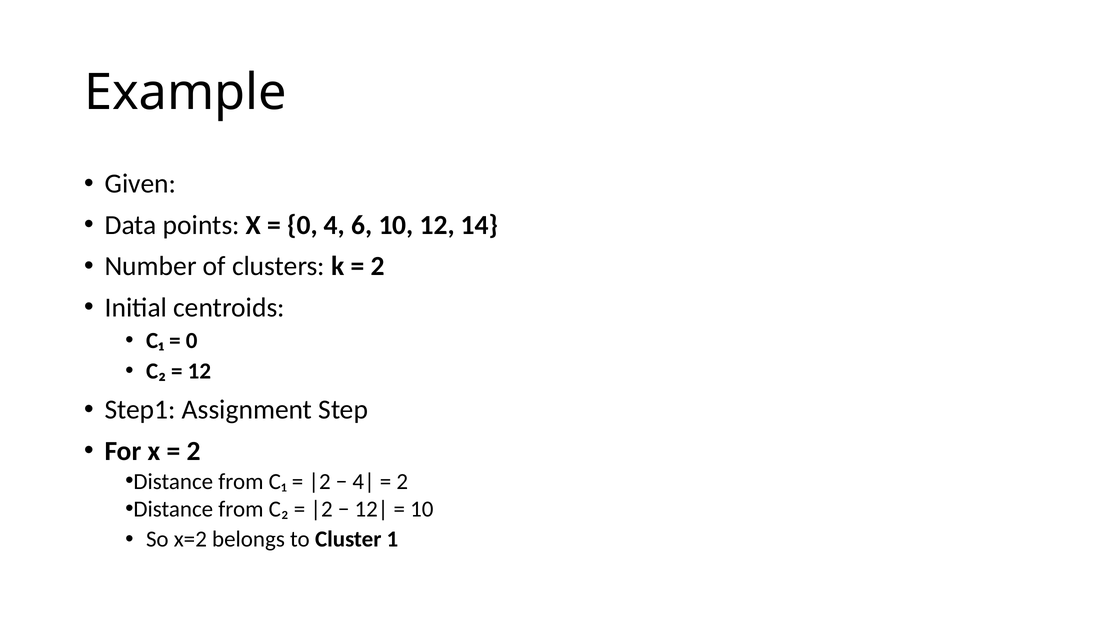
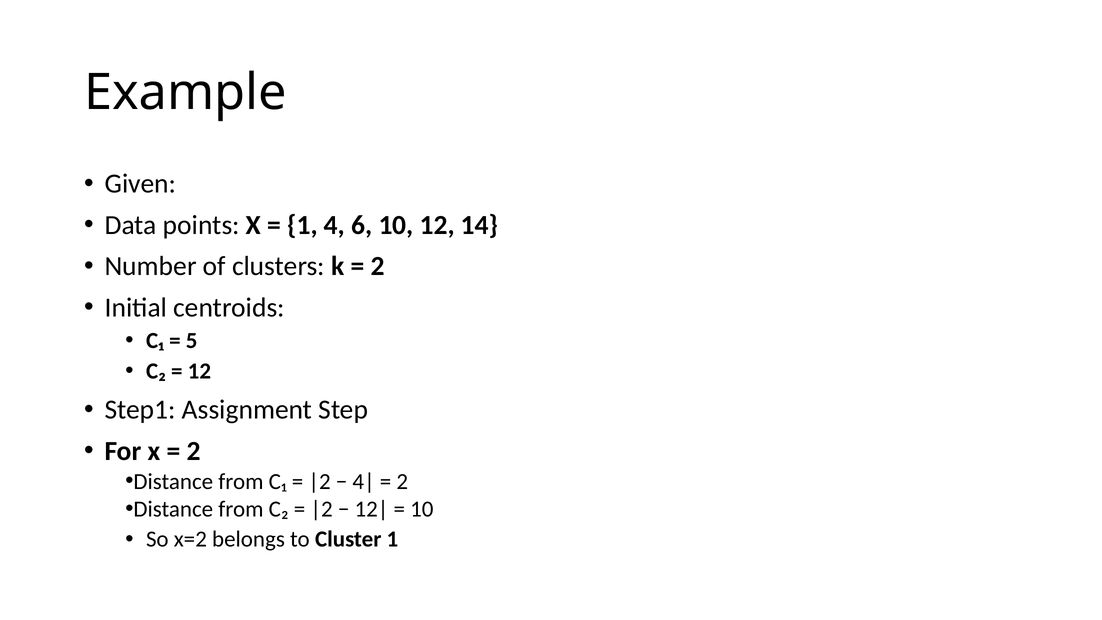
0 at (303, 225): 0 -> 1
0 at (192, 341): 0 -> 5
